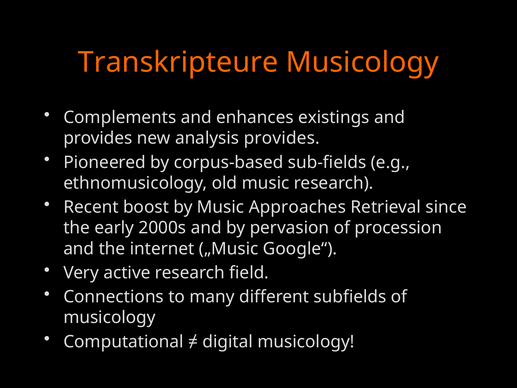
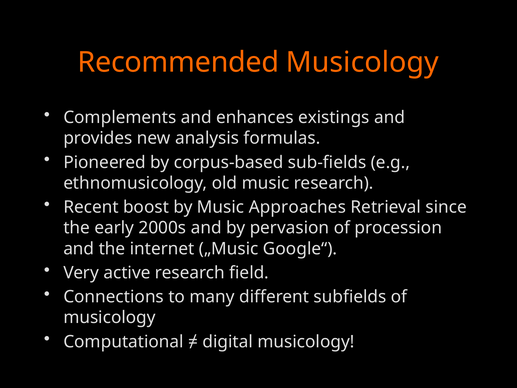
Transkripteure: Transkripteure -> Recommended
analysis provides: provides -> formulas
